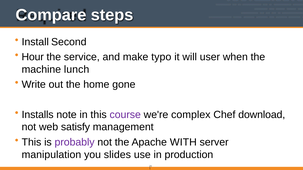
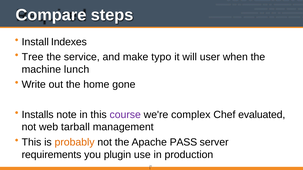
Second: Second -> Indexes
Hour: Hour -> Tree
download: download -> evaluated
satisfy: satisfy -> tarball
probably colour: purple -> orange
WITH: WITH -> PASS
manipulation: manipulation -> requirements
slides: slides -> plugin
